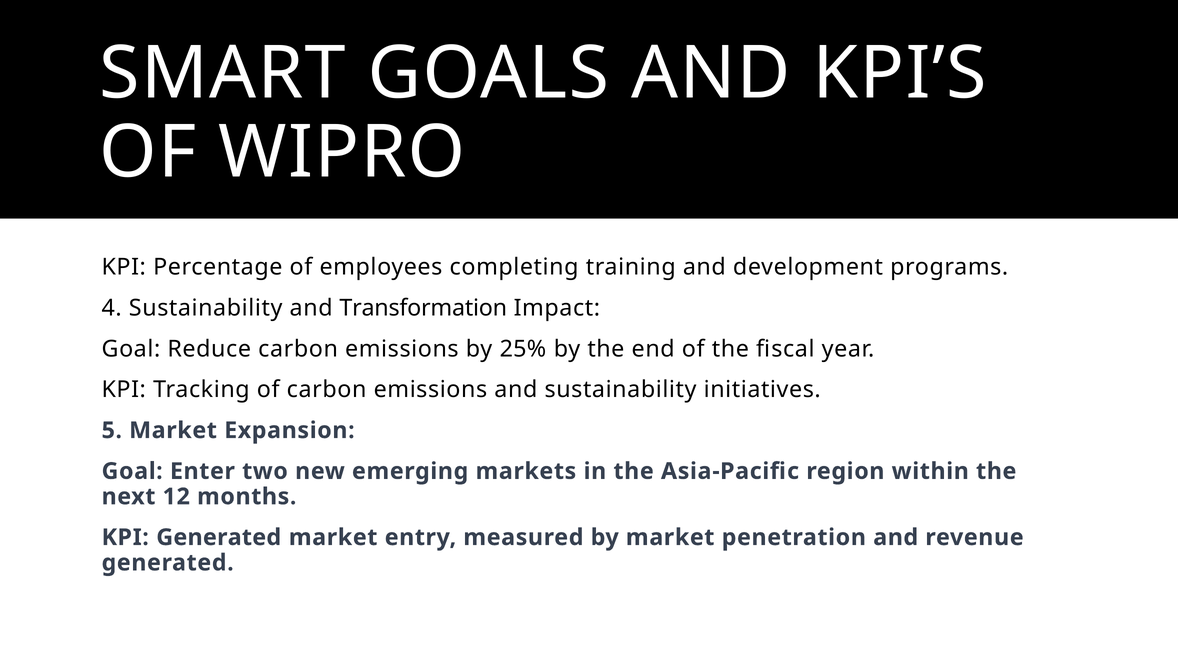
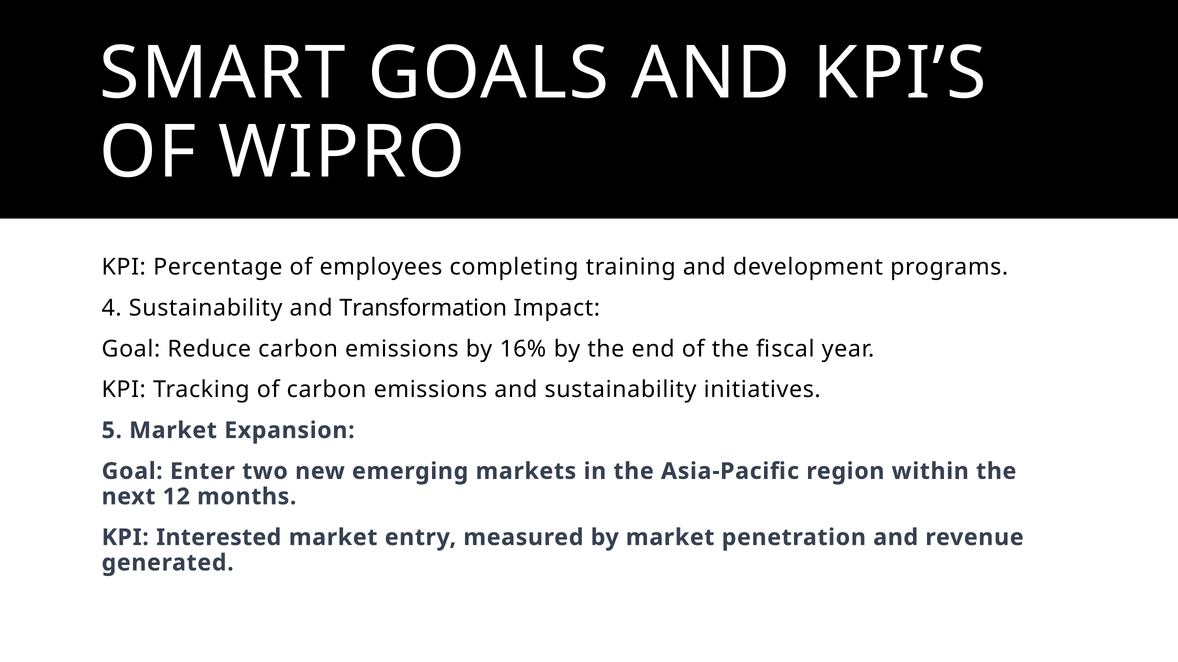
25%: 25% -> 16%
KPI Generated: Generated -> Interested
